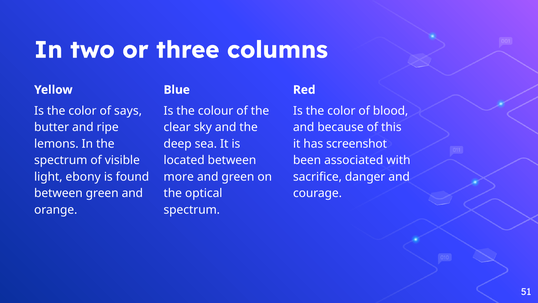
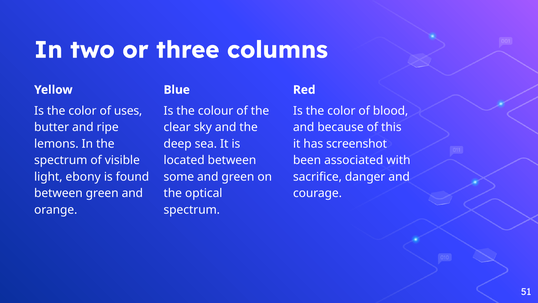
says: says -> uses
more: more -> some
